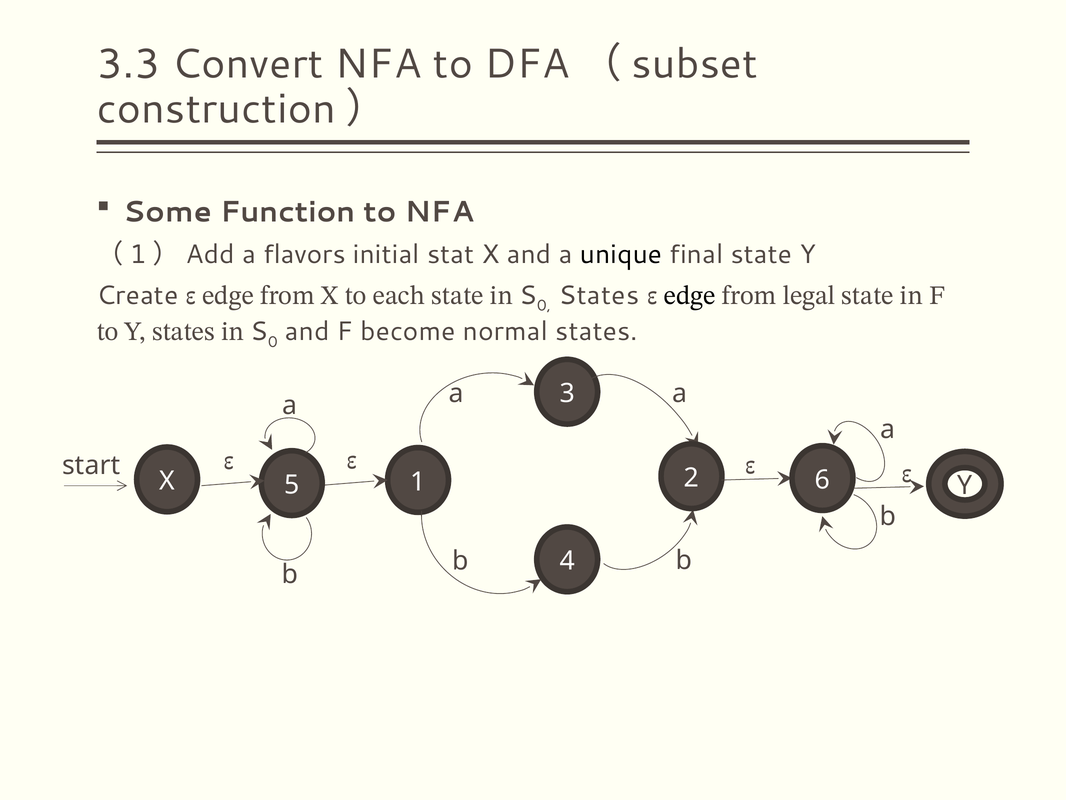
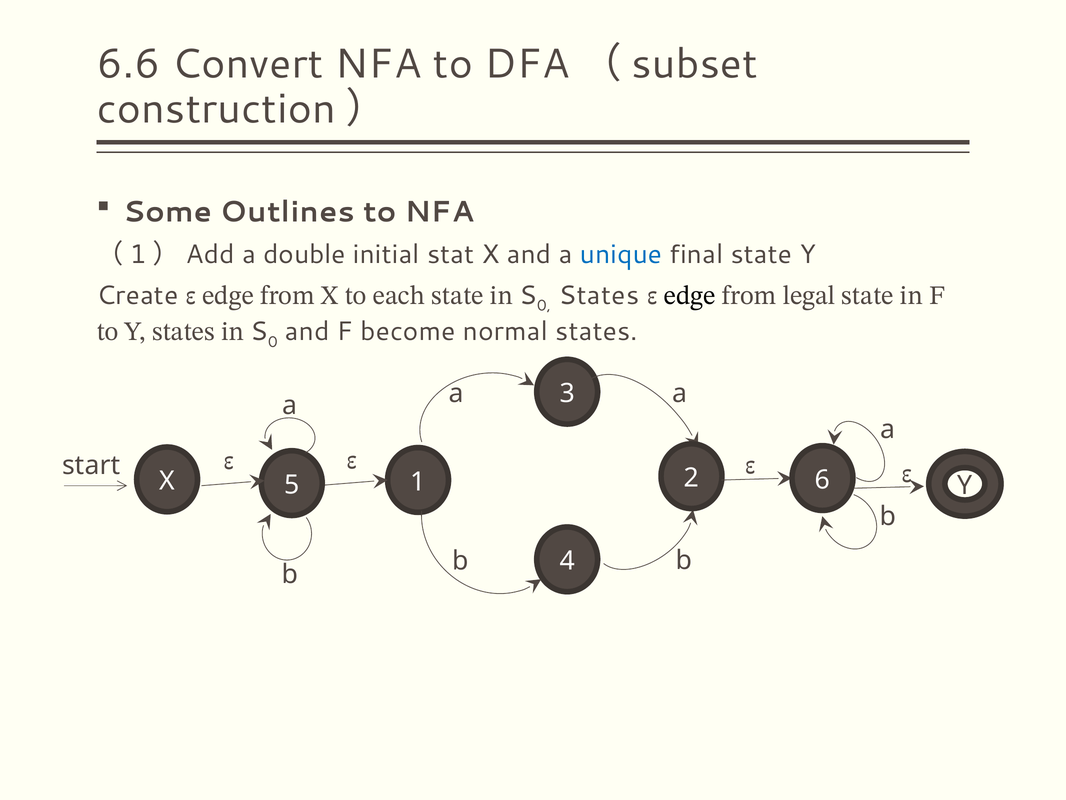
3.3: 3.3 -> 6.6
Function: Function -> Outlines
flavors: flavors -> double
unique colour: black -> blue
